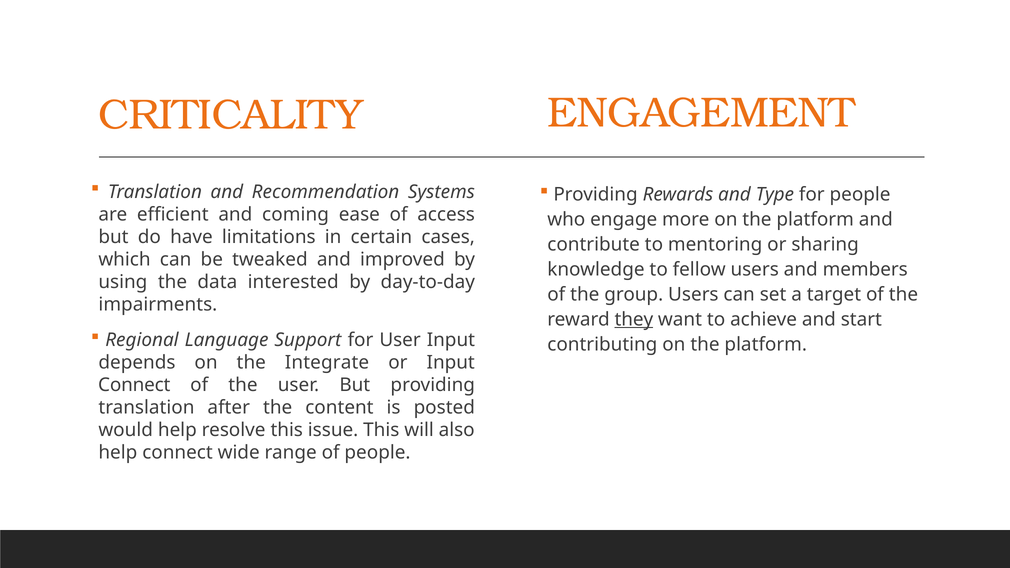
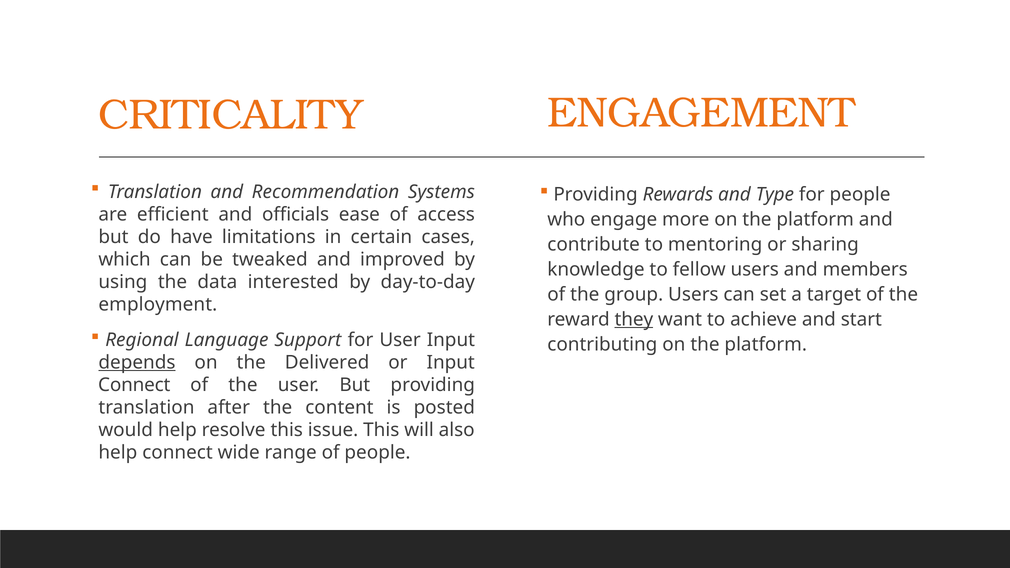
coming: coming -> officials
impairments: impairments -> employment
depends underline: none -> present
Integrate: Integrate -> Delivered
